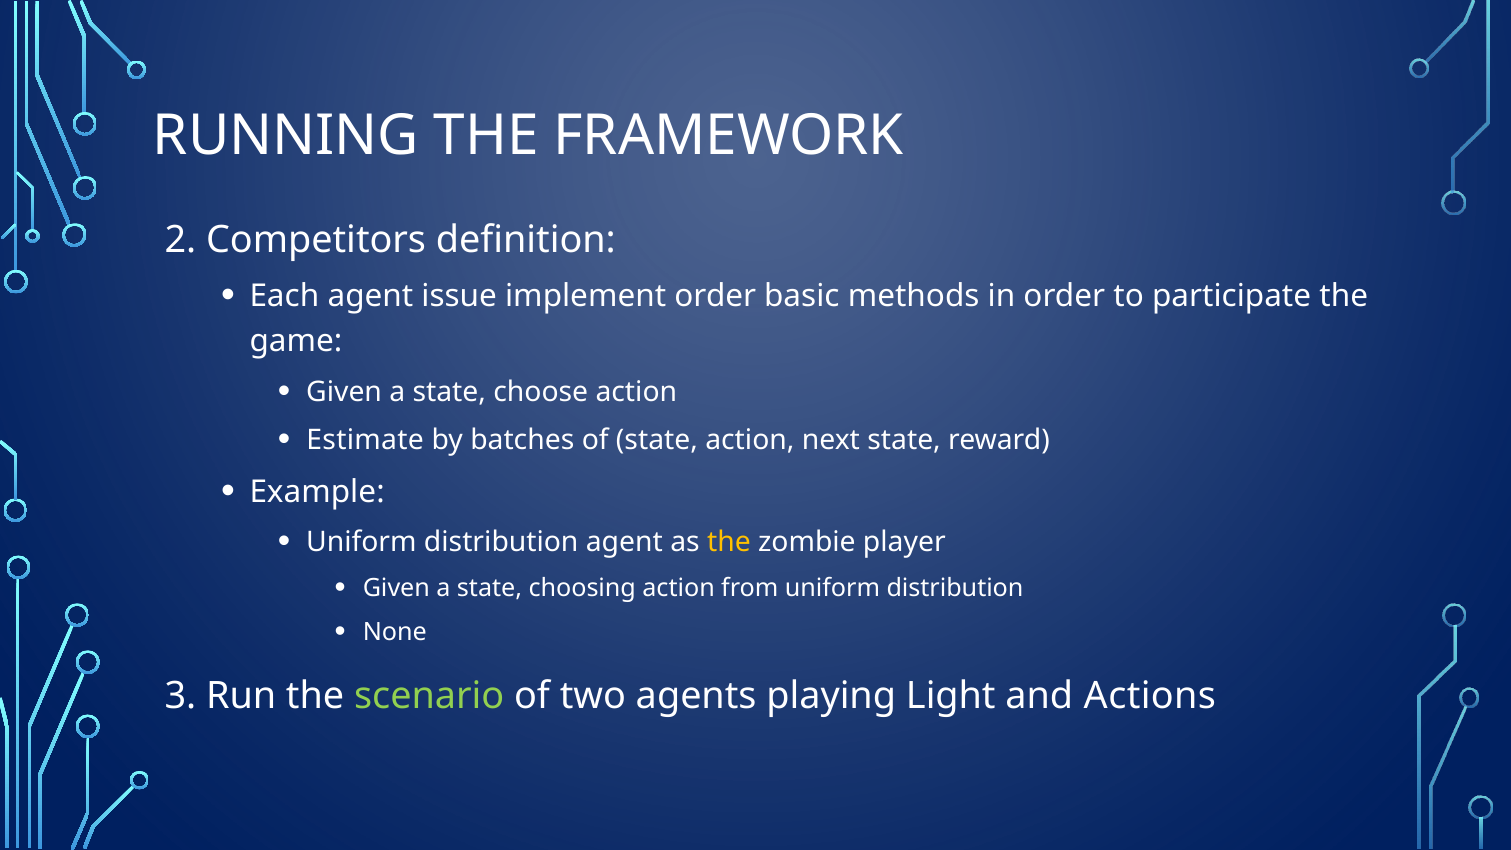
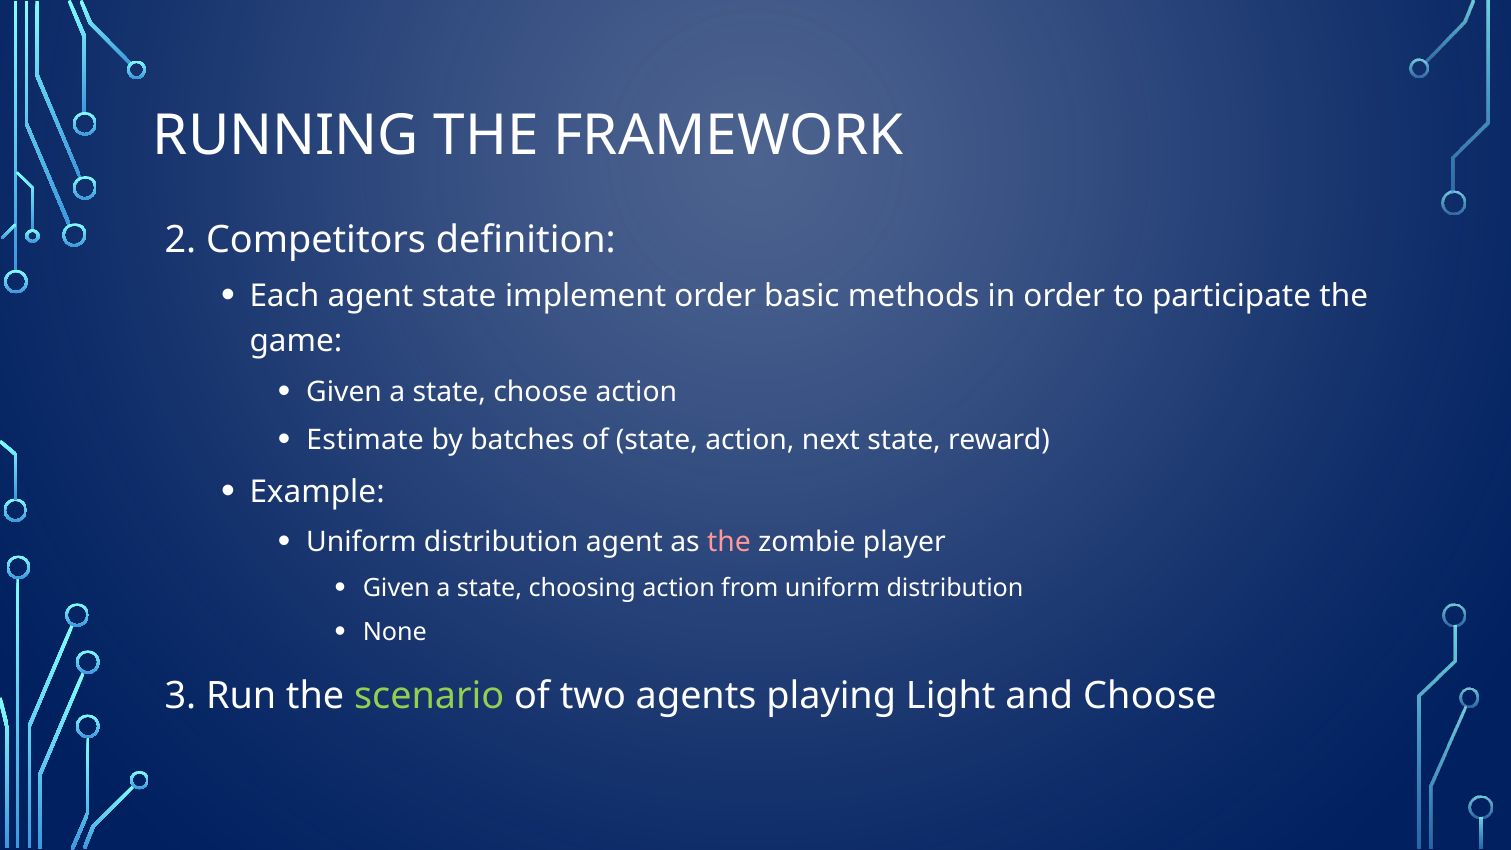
agent issue: issue -> state
the at (729, 542) colour: yellow -> pink
and Actions: Actions -> Choose
